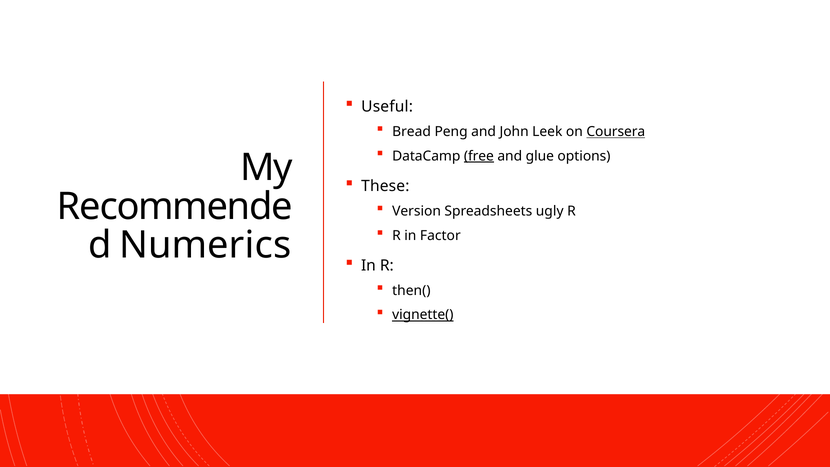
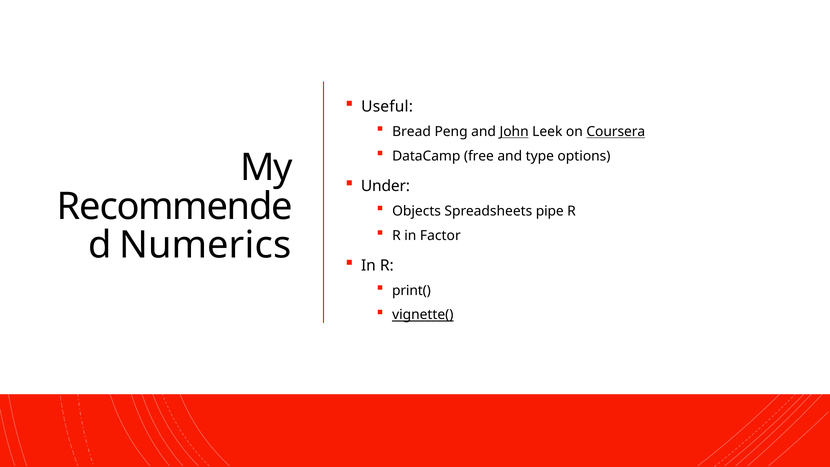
John underline: none -> present
free underline: present -> none
glue: glue -> type
These: These -> Under
Version: Version -> Objects
ugly: ugly -> pipe
then(: then( -> print(
